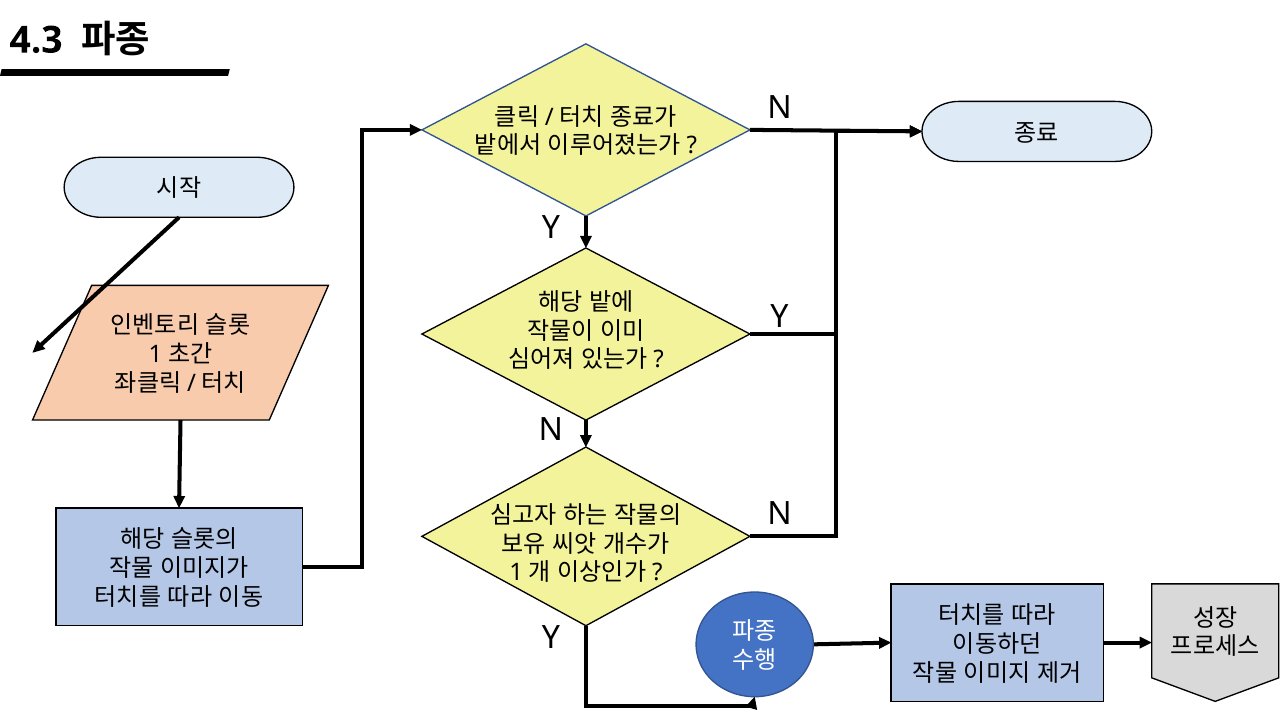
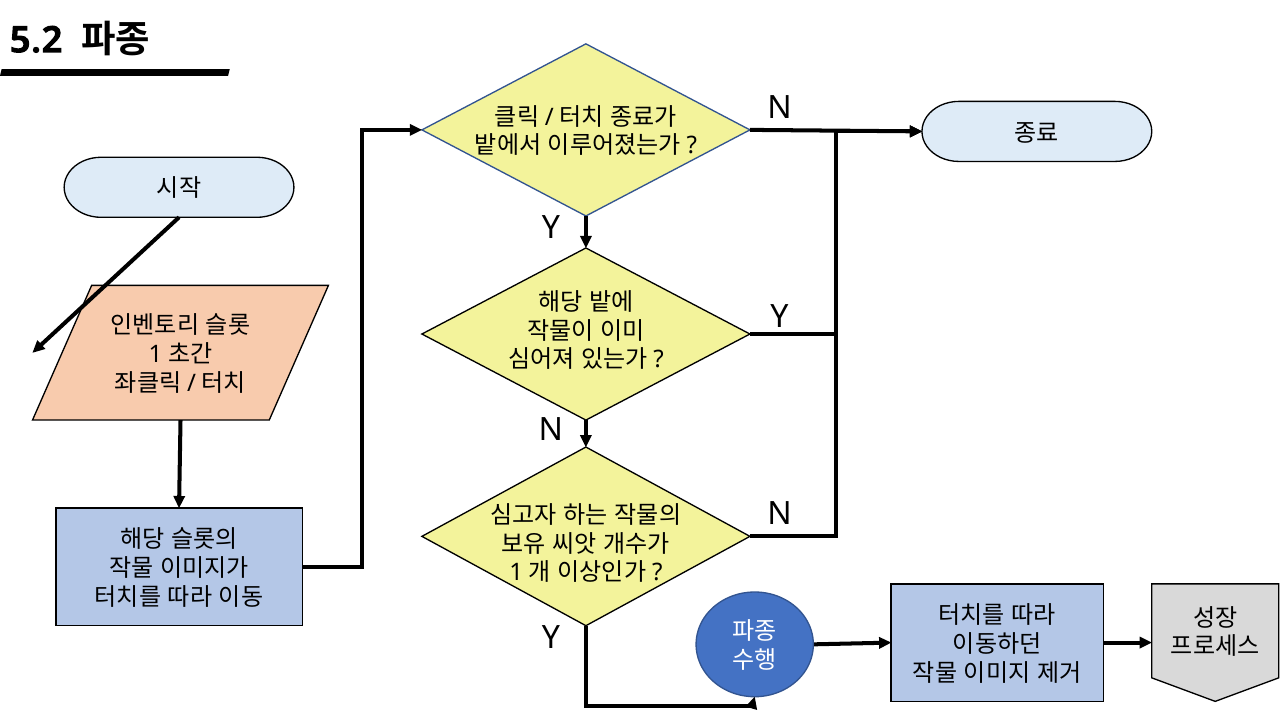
4.3: 4.3 -> 5.2
